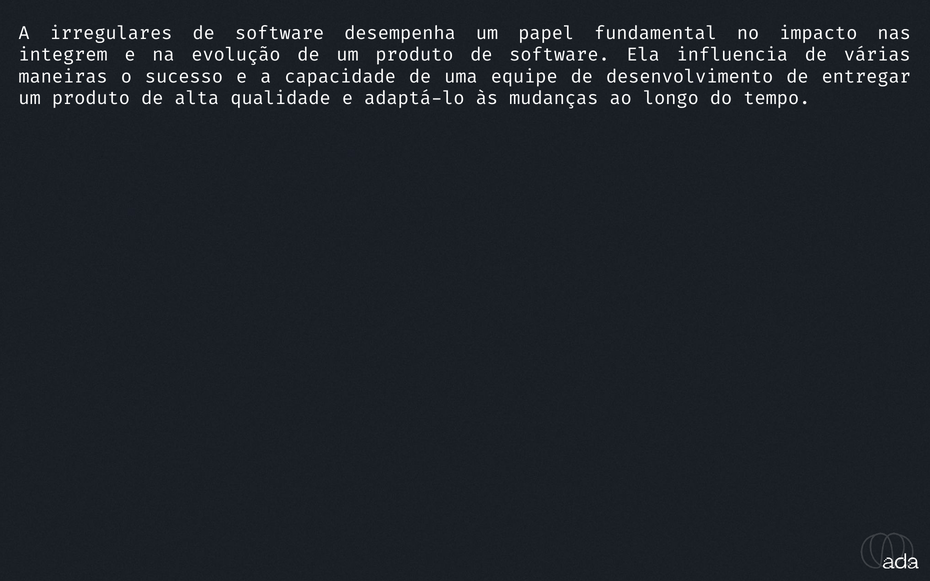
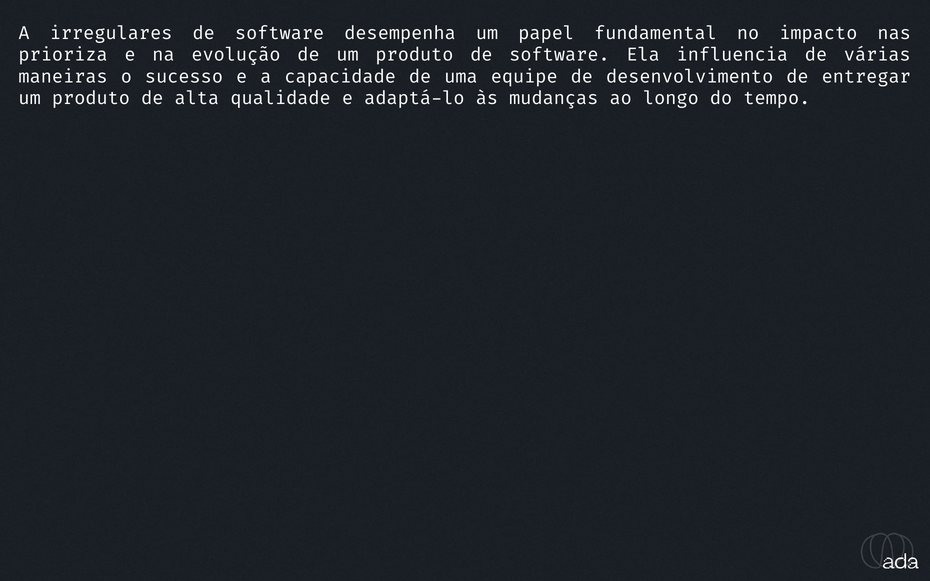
integrem: integrem -> prioriza
